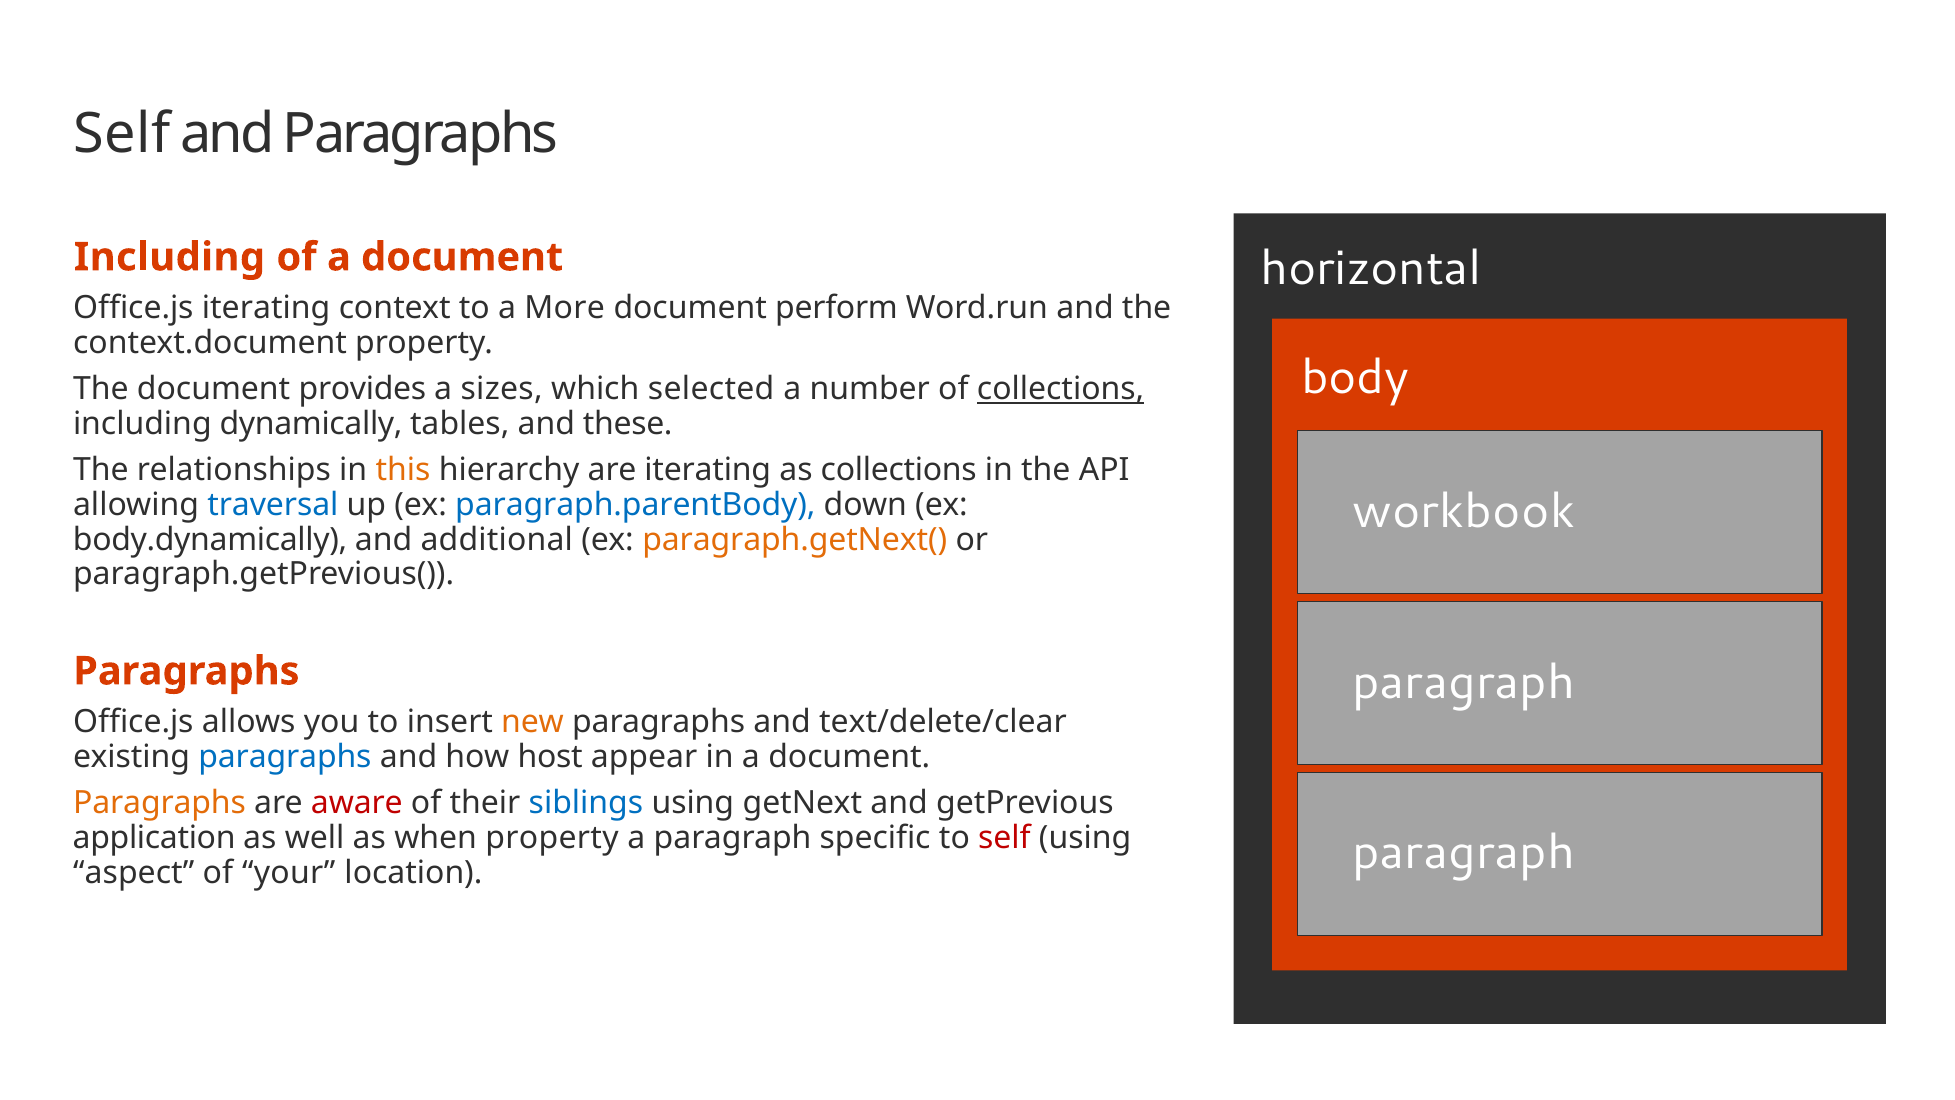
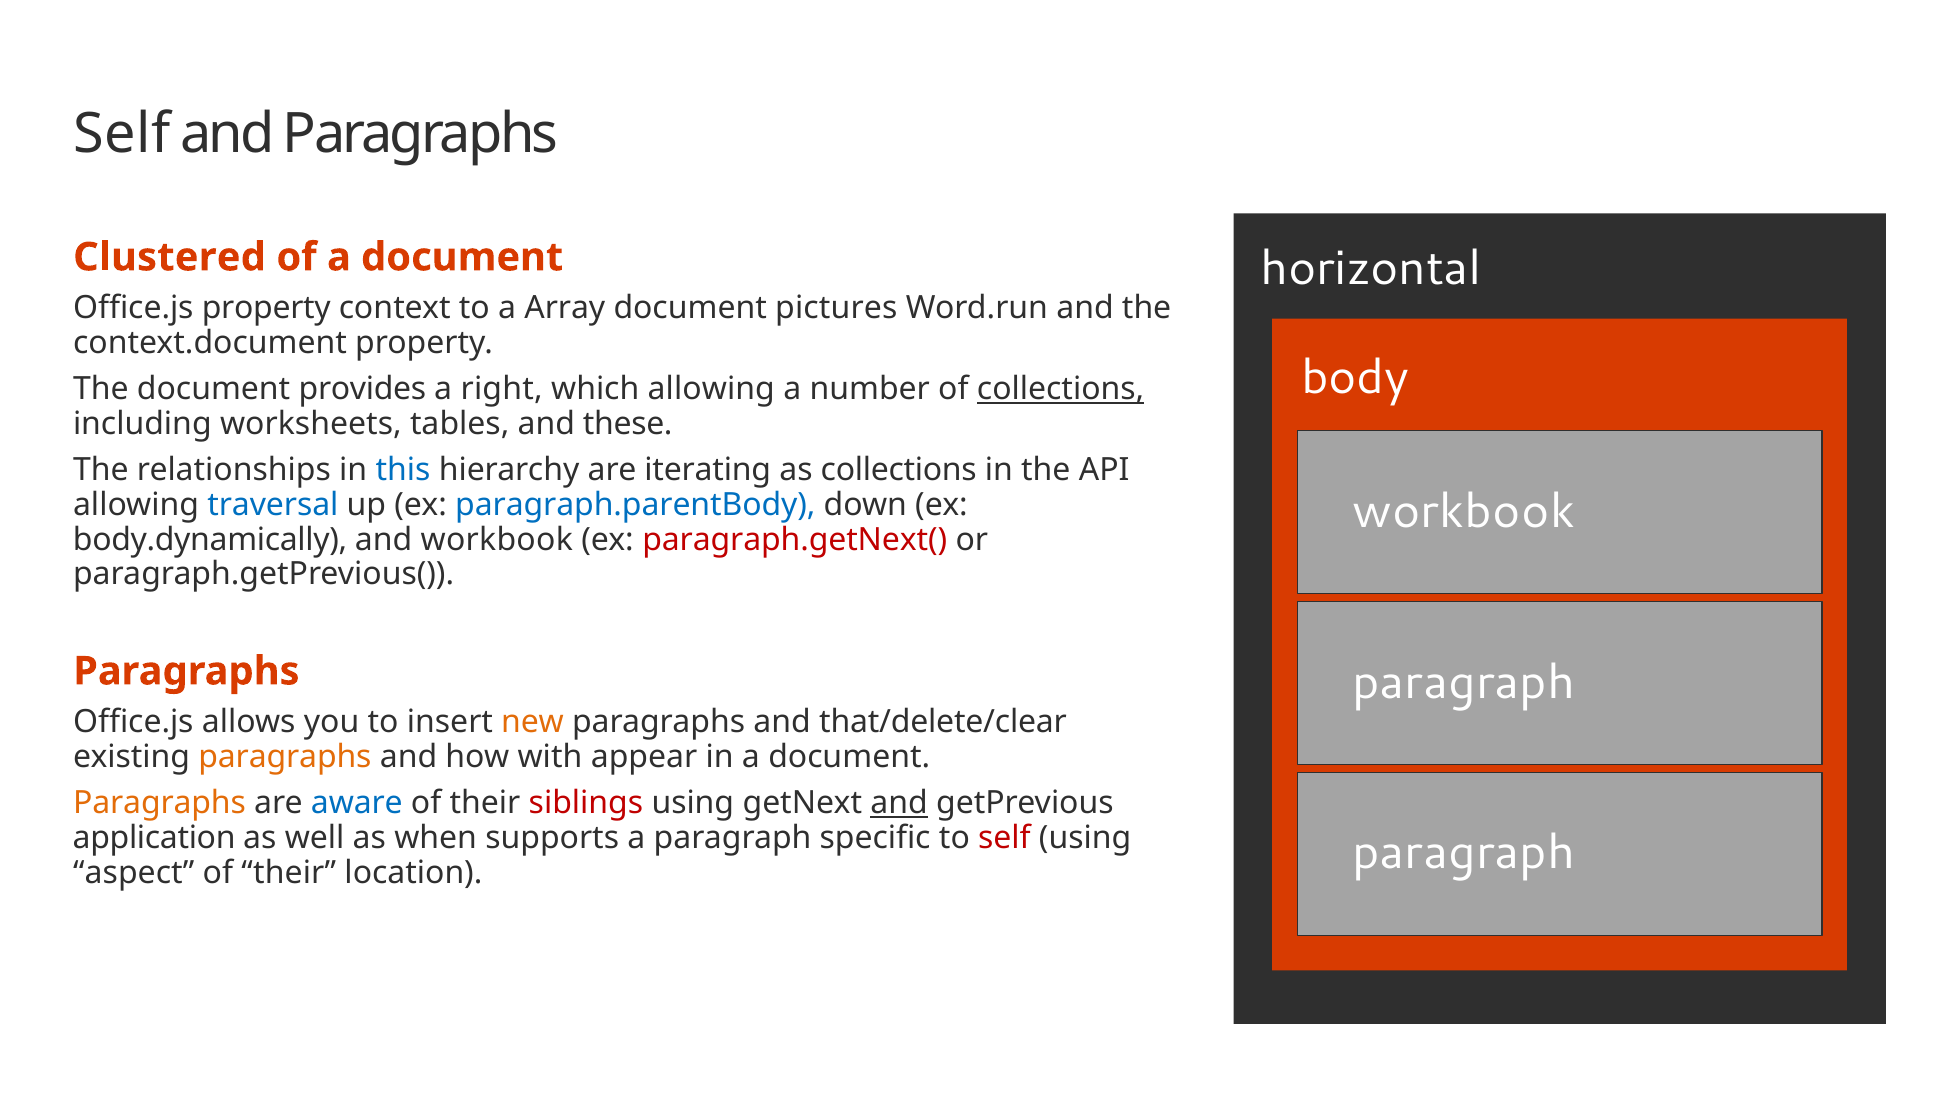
Including at (169, 257): Including -> Clustered
Office.js iterating: iterating -> property
More: More -> Array
perform: perform -> pictures
sizes: sizes -> right
which selected: selected -> allowing
dynamically: dynamically -> worksheets
this colour: orange -> blue
and additional: additional -> workbook
paragraph.getNext( colour: orange -> red
text/delete/clear: text/delete/clear -> that/delete/clear
paragraphs at (285, 757) colour: blue -> orange
host: host -> with
aware colour: red -> blue
siblings colour: blue -> red
and at (899, 803) underline: none -> present
when property: property -> supports
your at (289, 872): your -> their
